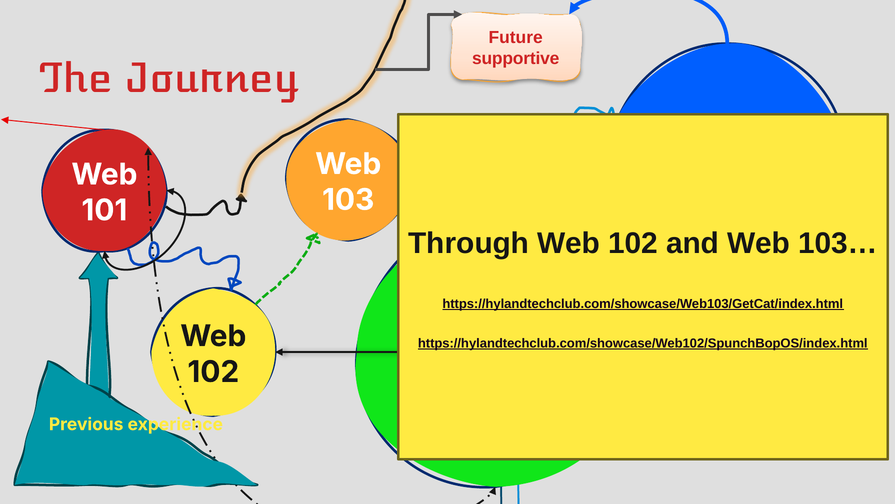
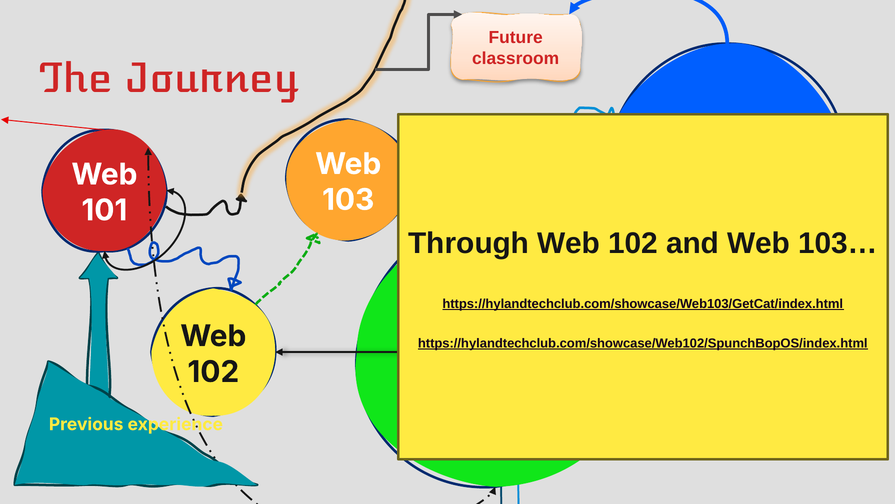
supportive: supportive -> classroom
